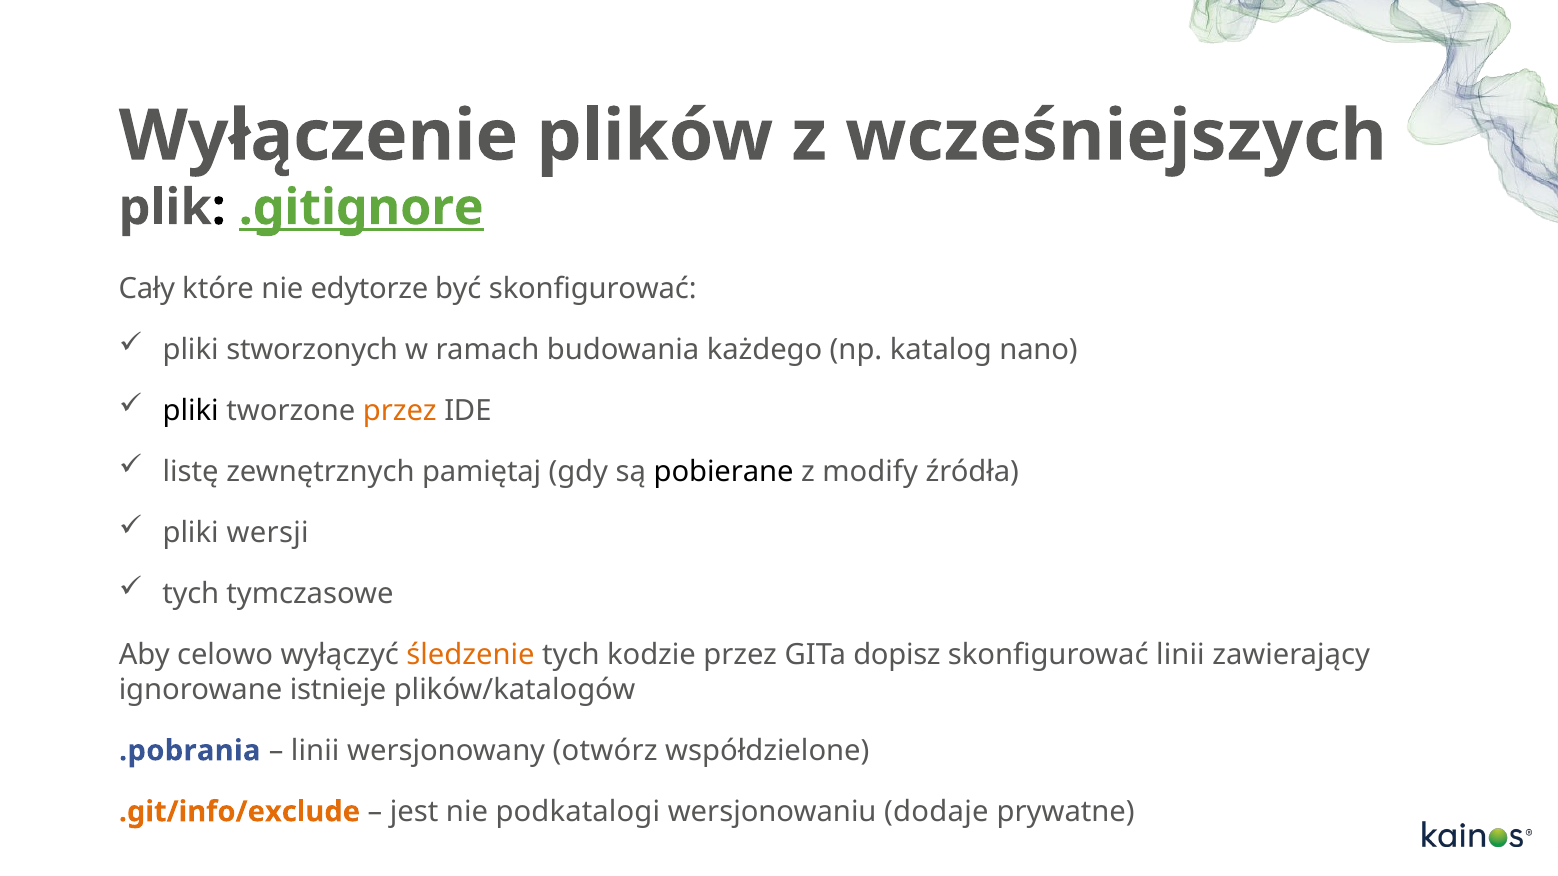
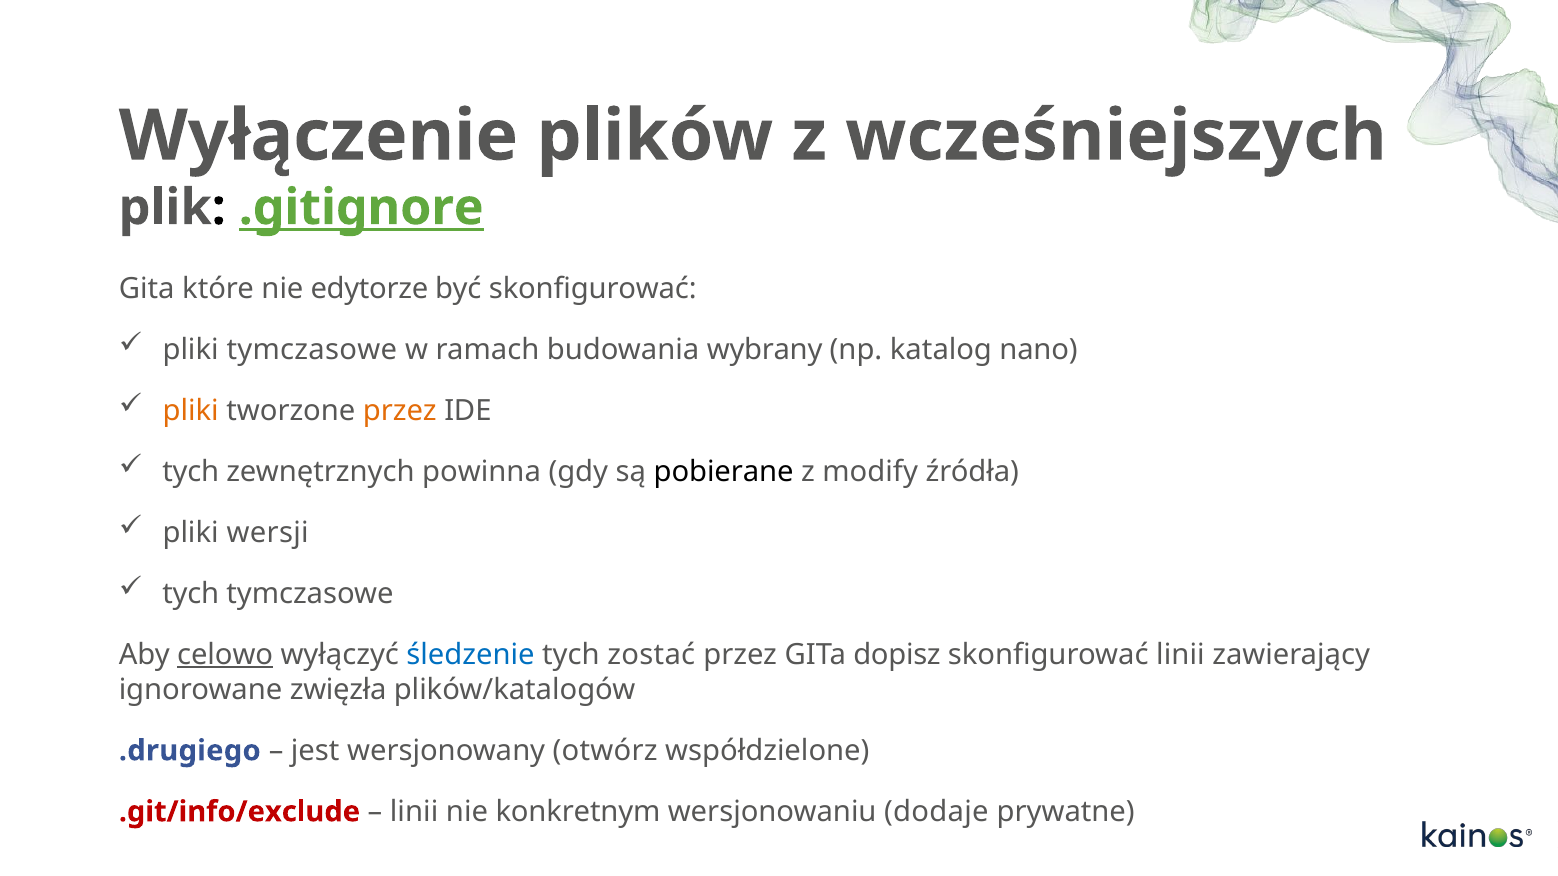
Cały at (147, 289): Cały -> Gita
pliki stworzonych: stworzonych -> tymczasowe
każdego: każdego -> wybrany
pliki at (191, 411) colour: black -> orange
listę at (191, 472): listę -> tych
pamiętaj: pamiętaj -> powinna
celowo underline: none -> present
śledzenie colour: orange -> blue
kodzie: kodzie -> zostać
istnieje: istnieje -> zwięzła
.pobrania: .pobrania -> .drugiego
linii at (315, 751): linii -> jest
.git/info/exclude colour: orange -> red
jest at (414, 812): jest -> linii
podkatalogi: podkatalogi -> konkretnym
